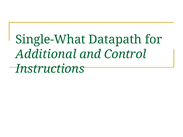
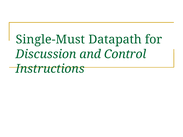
Single-What: Single-What -> Single-Must
Additional: Additional -> Discussion
